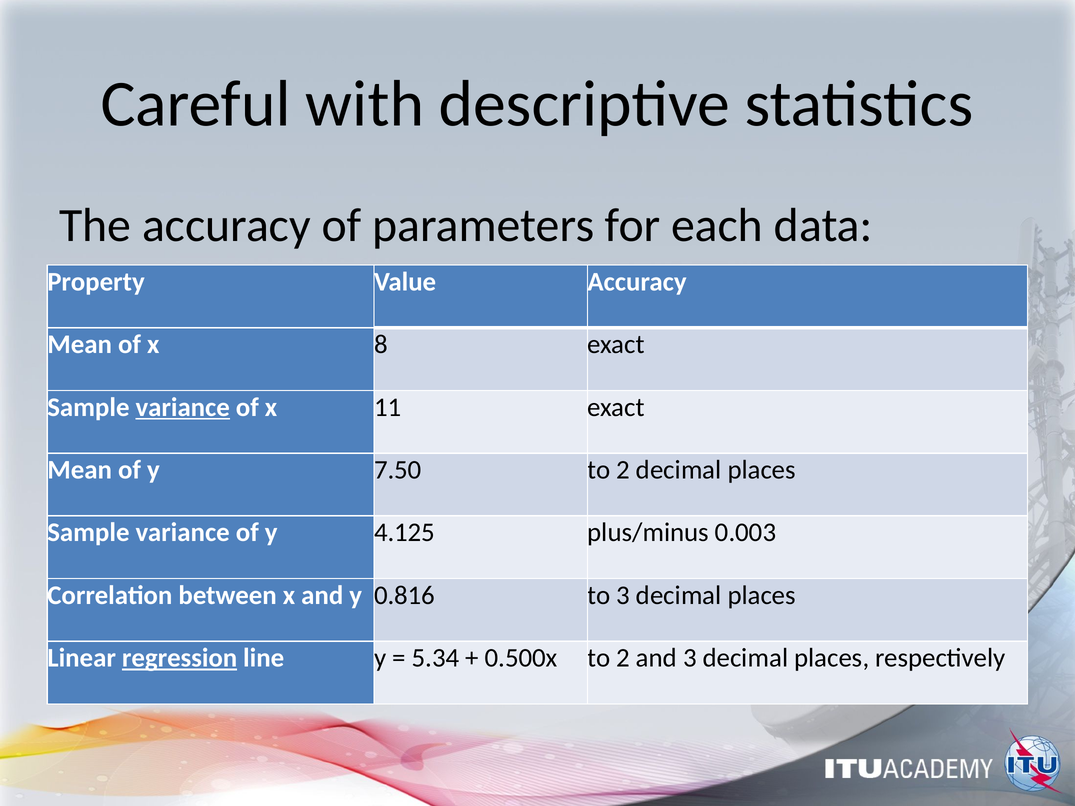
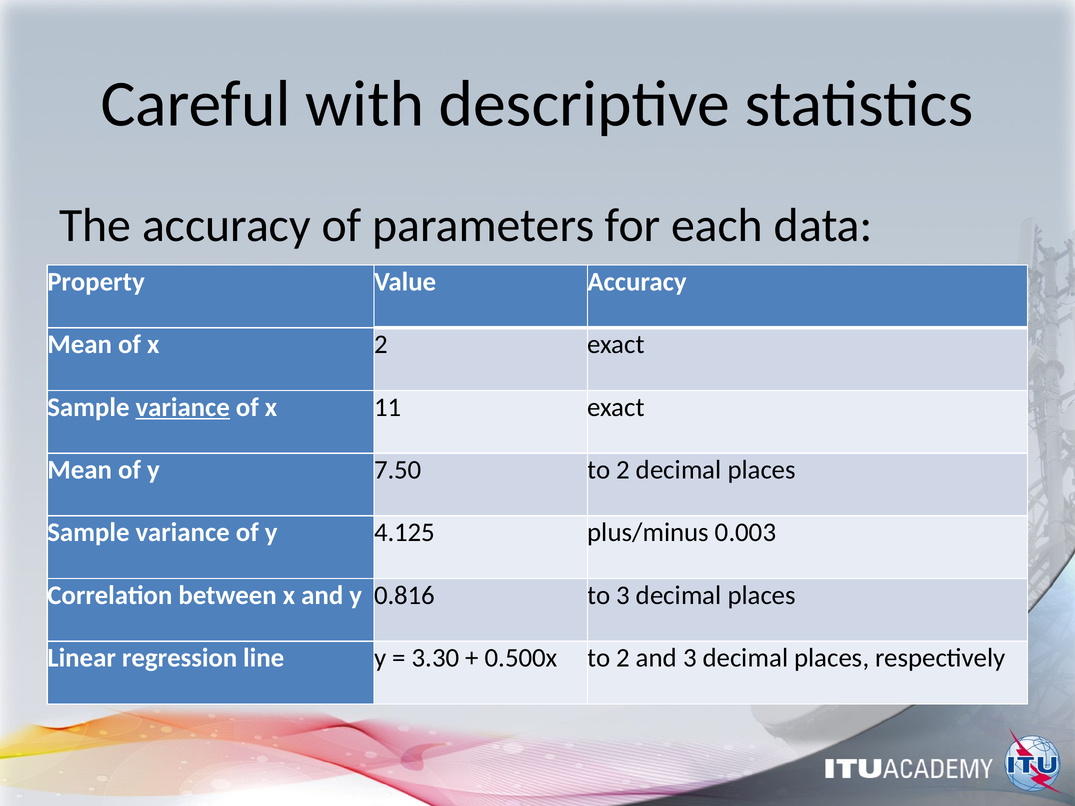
x 8: 8 -> 2
regression underline: present -> none
5.34: 5.34 -> 3.30
